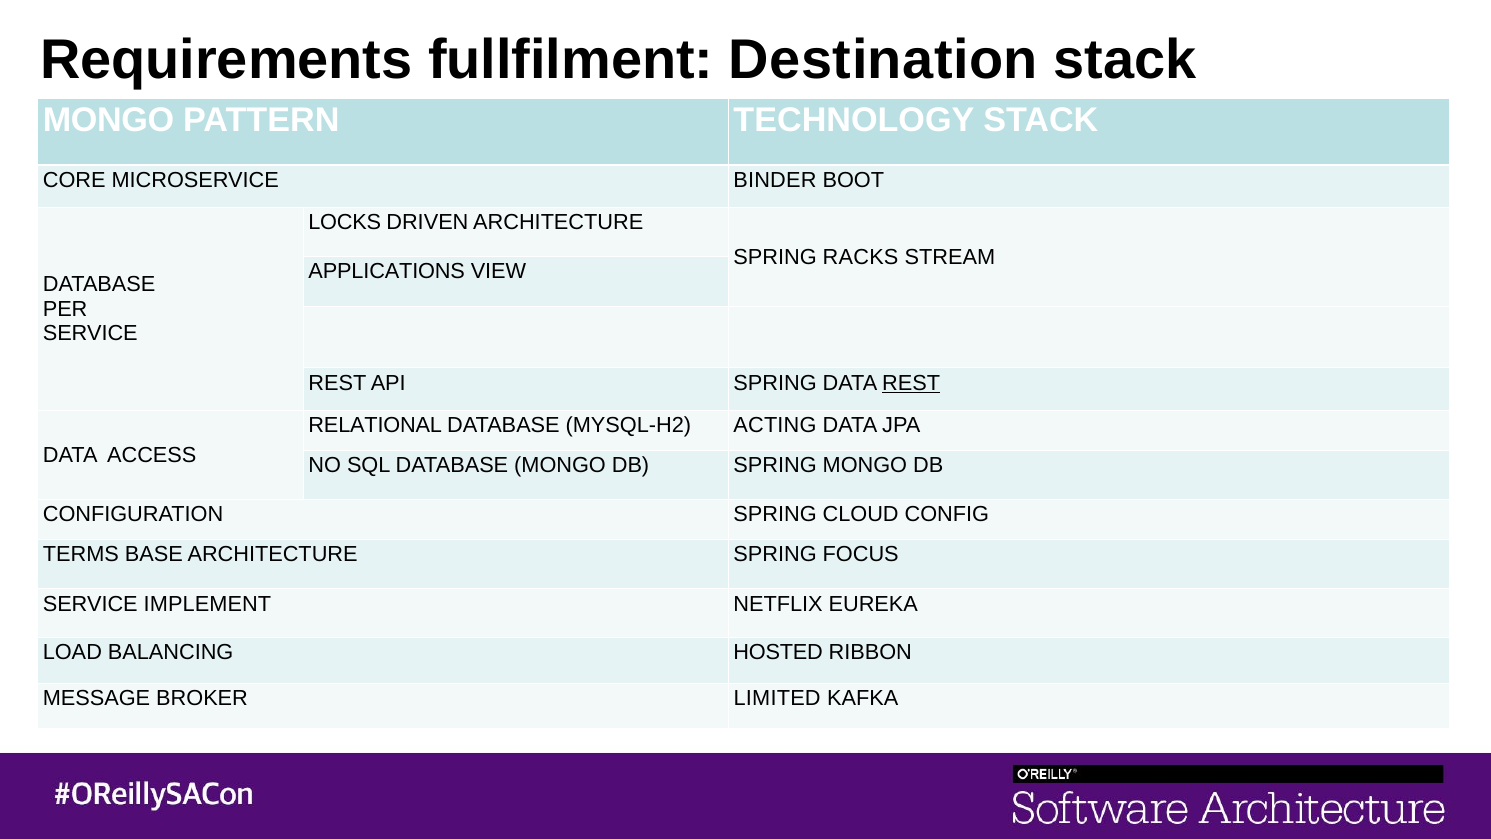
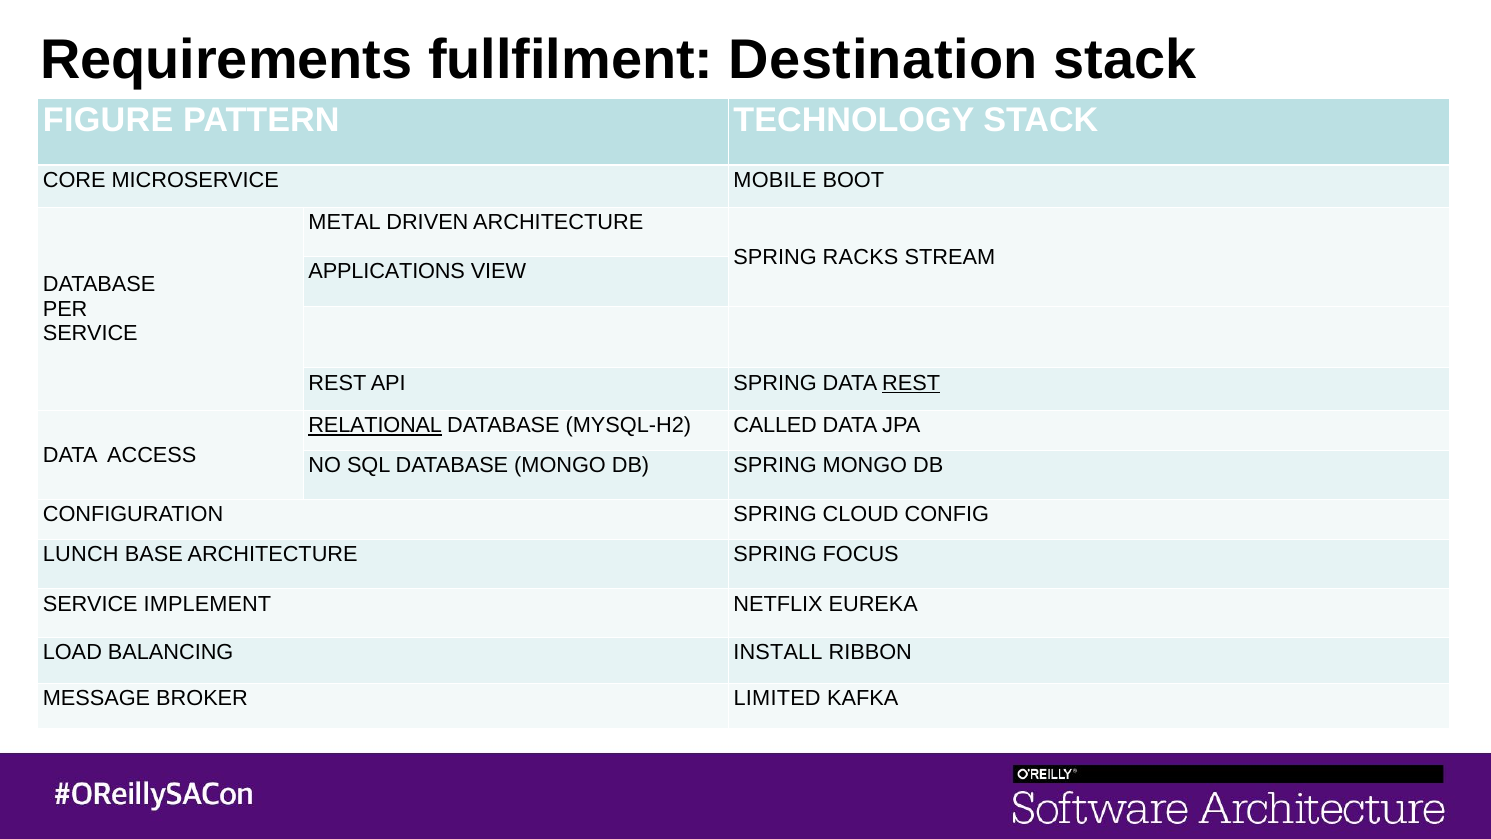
MONGO at (108, 120): MONGO -> FIGURE
BINDER: BINDER -> MOBILE
LOCKS: LOCKS -> METAL
RELATIONAL underline: none -> present
ACTING: ACTING -> CALLED
TERMS: TERMS -> LUNCH
HOSTED: HOSTED -> INSTALL
